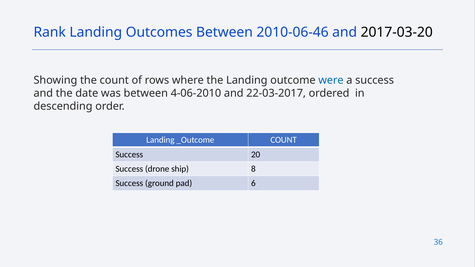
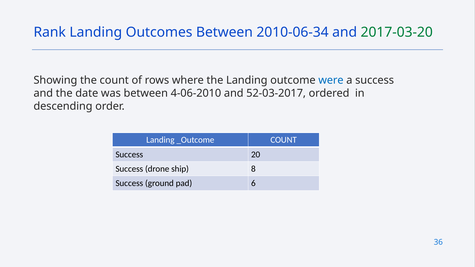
2010-06-46: 2010-06-46 -> 2010-06-34
2017-03-20 colour: black -> green
22-03-2017: 22-03-2017 -> 52-03-2017
